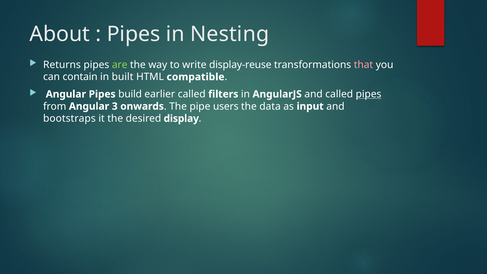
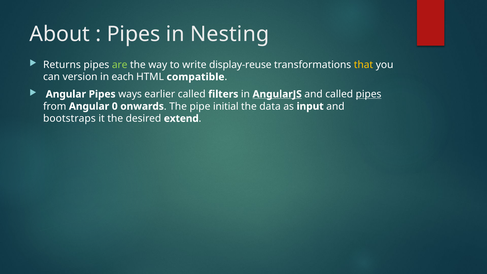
that colour: pink -> yellow
contain: contain -> version
built: built -> each
build: build -> ways
AngularJS underline: none -> present
3: 3 -> 0
users: users -> initial
display: display -> extend
